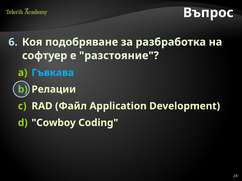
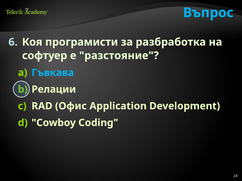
Въпрос colour: white -> light blue
подобряване: подобряване -> програмисти
Файл: Файл -> Офис
